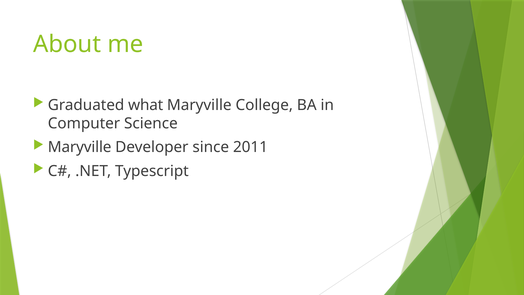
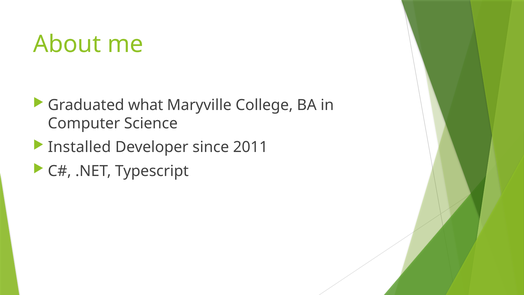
Maryville at (80, 147): Maryville -> Installed
